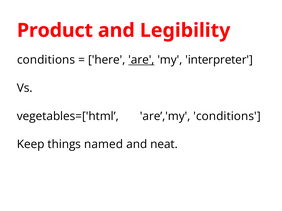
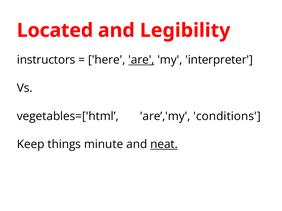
Product: Product -> Located
conditions at (46, 60): conditions -> instructors
named: named -> minute
neat underline: none -> present
